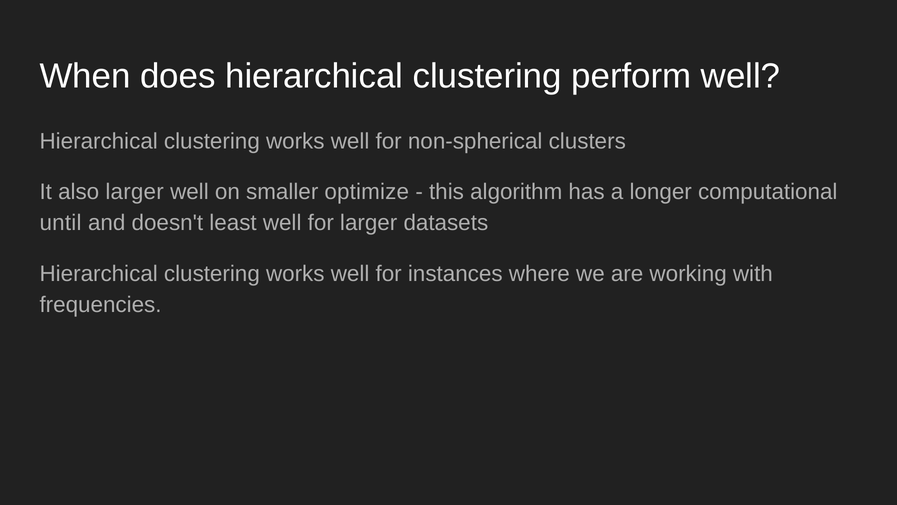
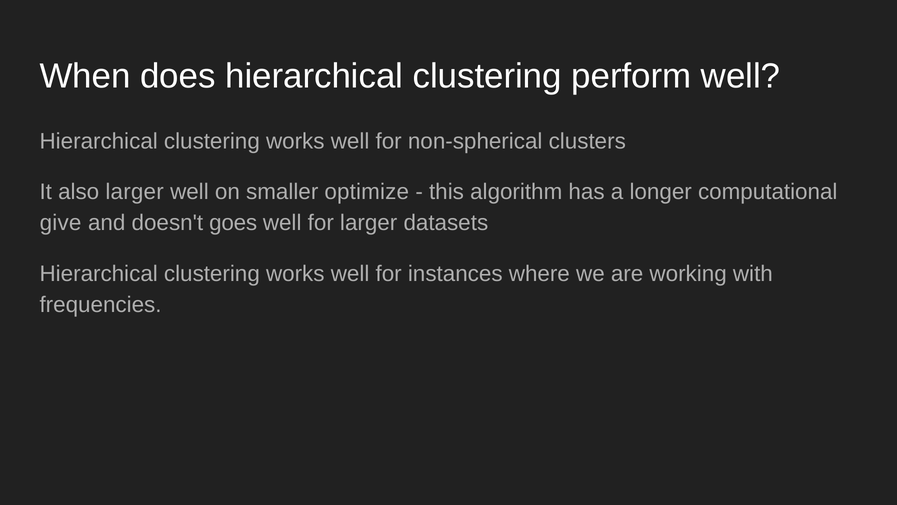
until: until -> give
least: least -> goes
